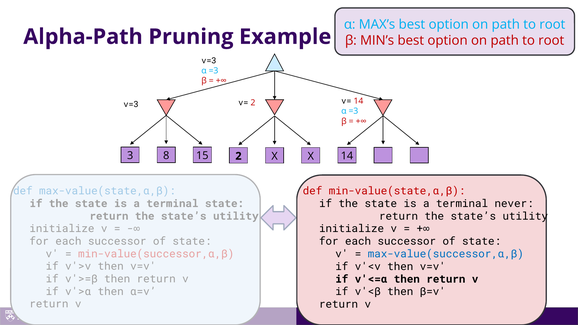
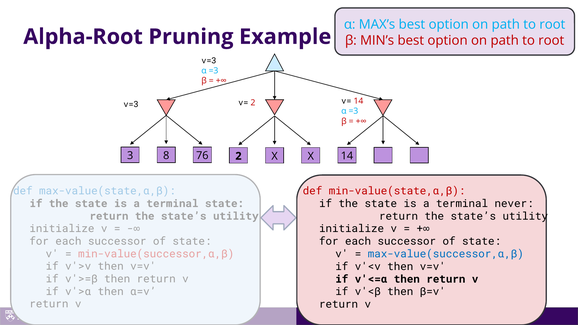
Alpha-Path: Alpha-Path -> Alpha-Root
15: 15 -> 76
